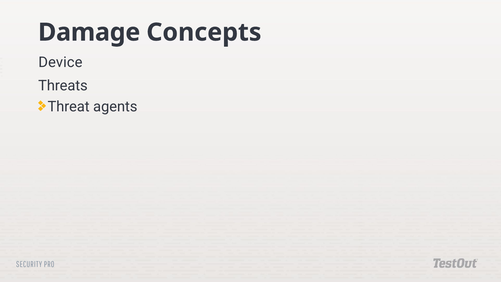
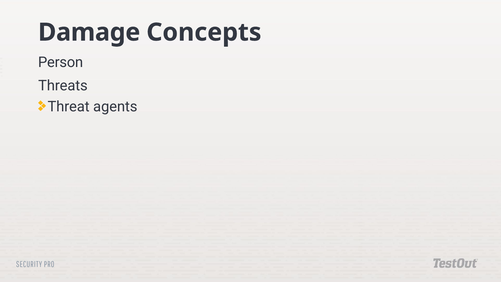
Device: Device -> Person
